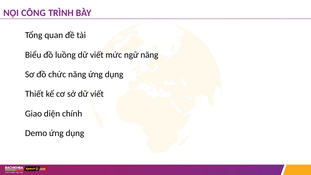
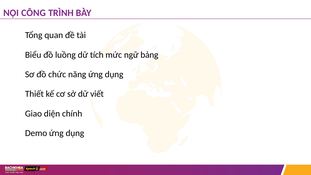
luồng dữ viết: viết -> tích
ngữ năng: năng -> bảng
